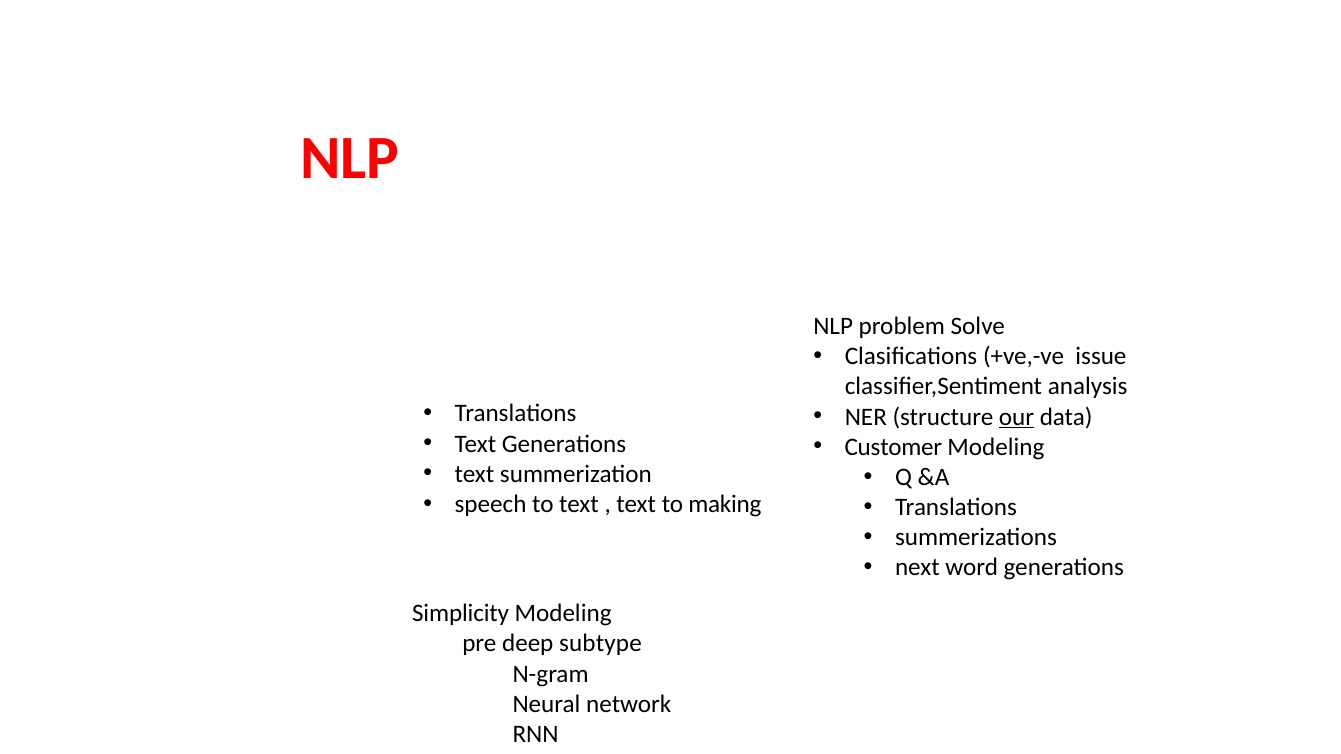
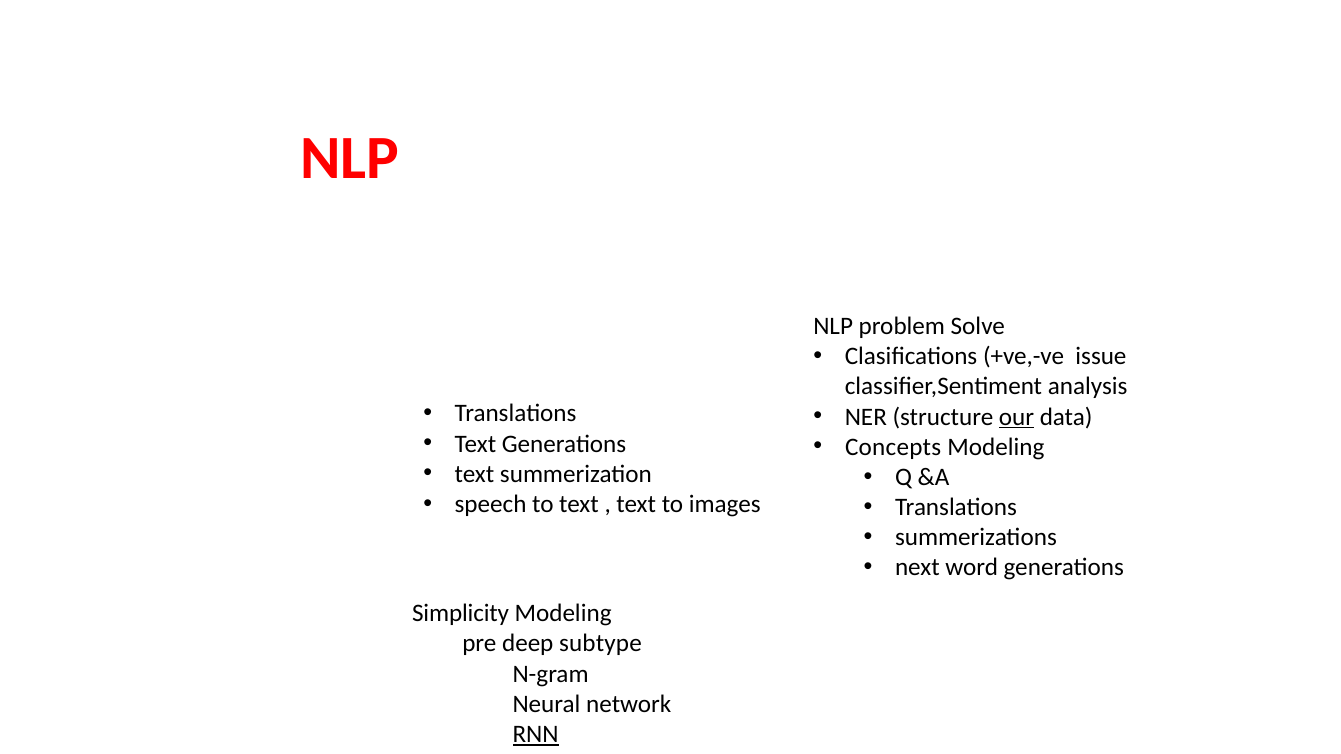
Customer: Customer -> Concepts
making: making -> images
RNN underline: none -> present
